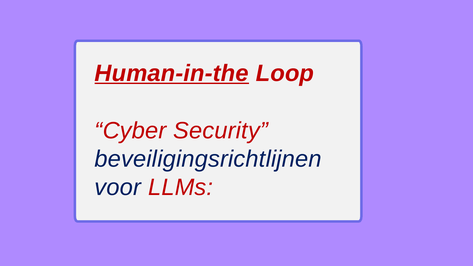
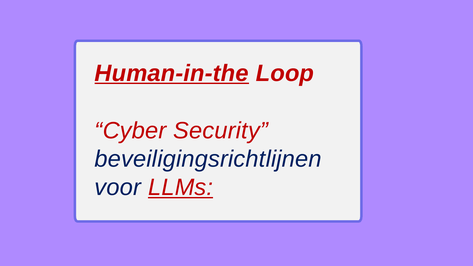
LLMs underline: none -> present
